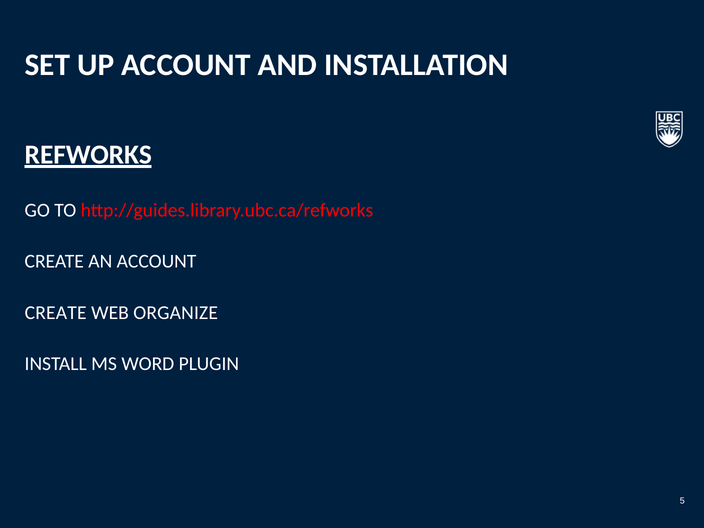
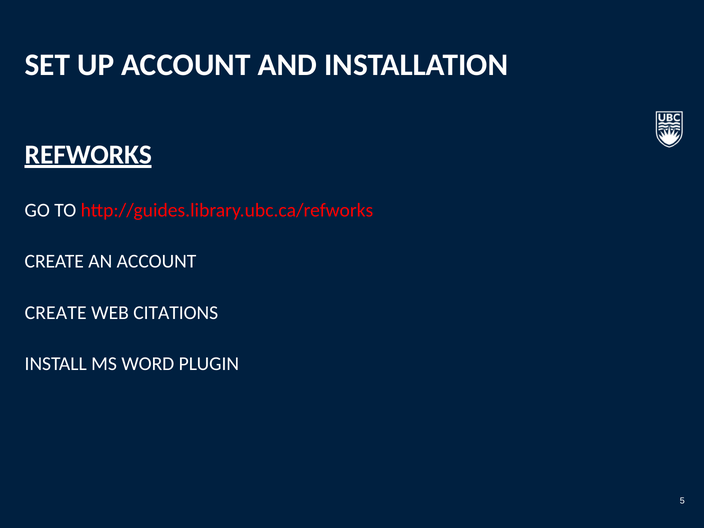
ORGANIZE: ORGANIZE -> CITATIONS
